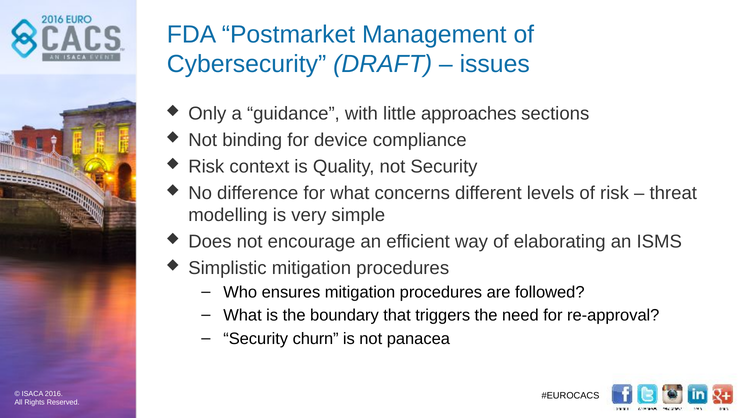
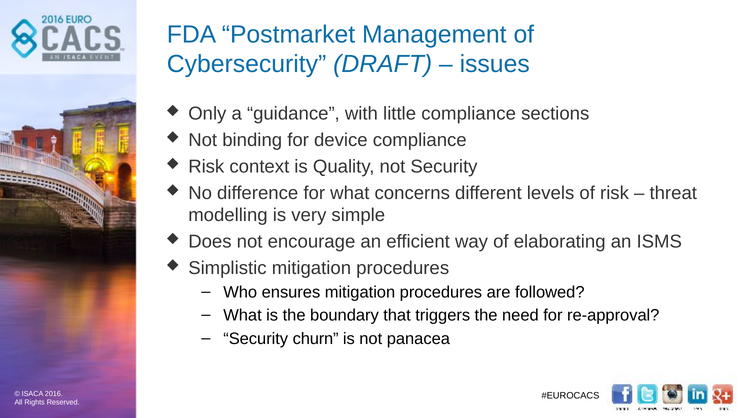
little approaches: approaches -> compliance
